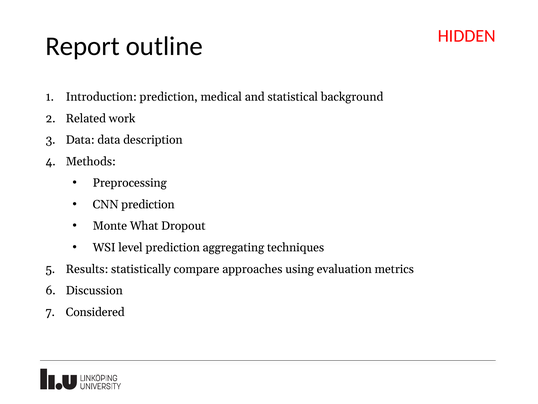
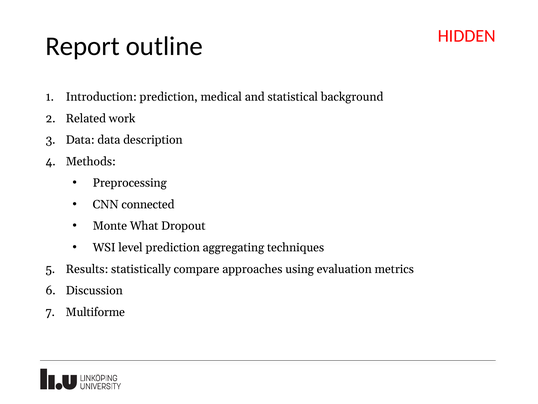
CNN prediction: prediction -> connected
Considered: Considered -> Multiforme
